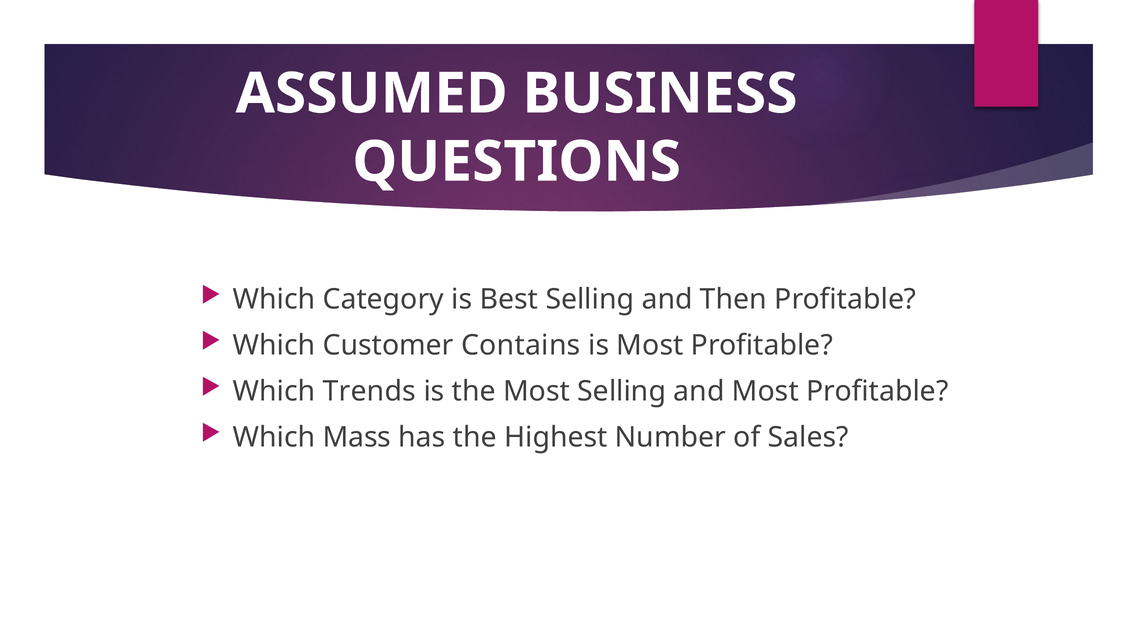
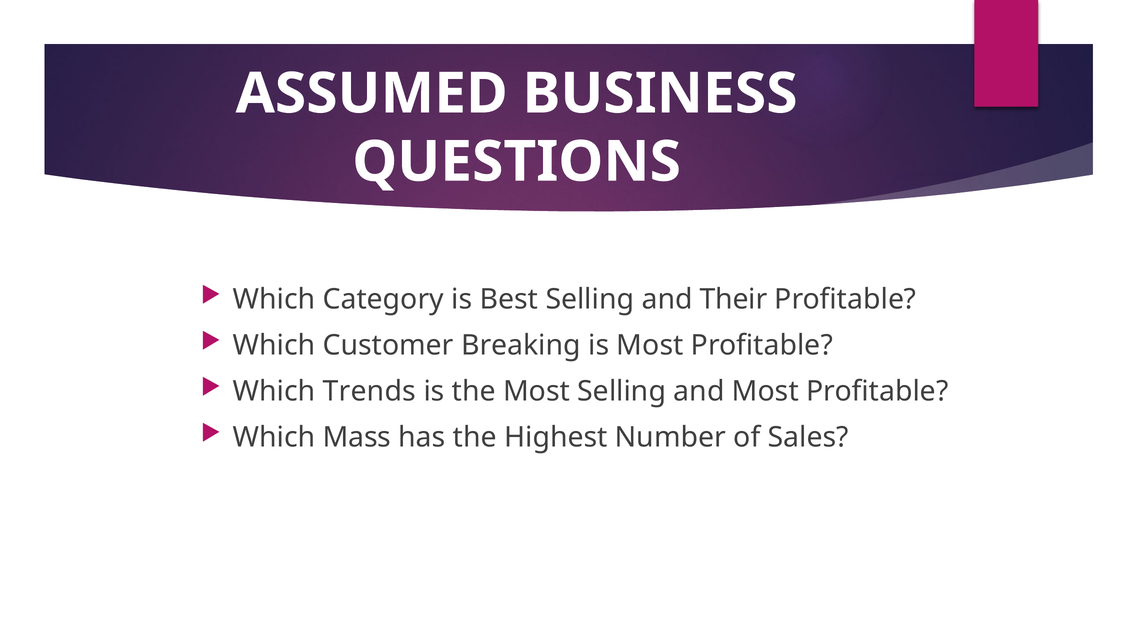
Then: Then -> Their
Contains: Contains -> Breaking
